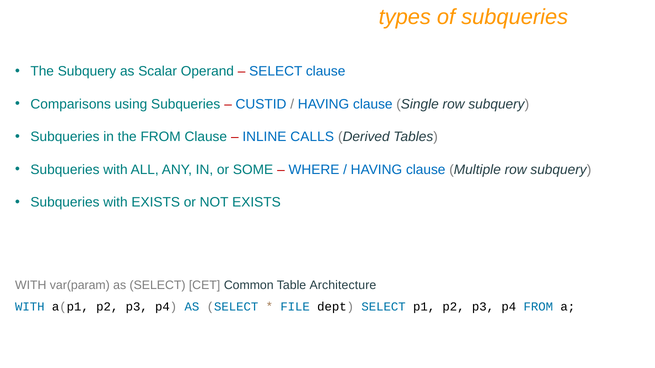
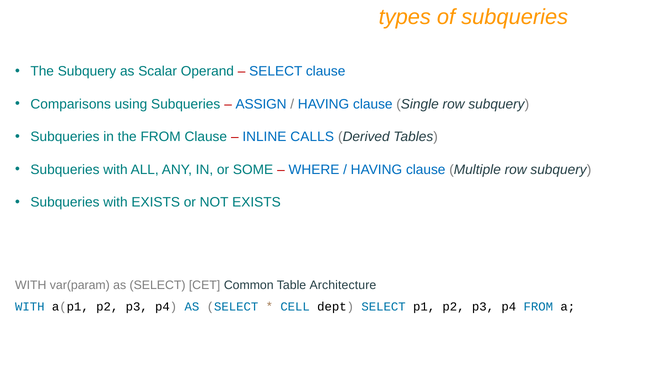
CUSTID: CUSTID -> ASSIGN
FILE: FILE -> CELL
